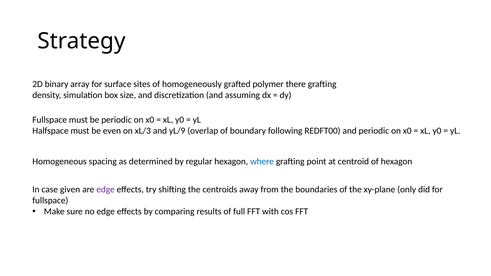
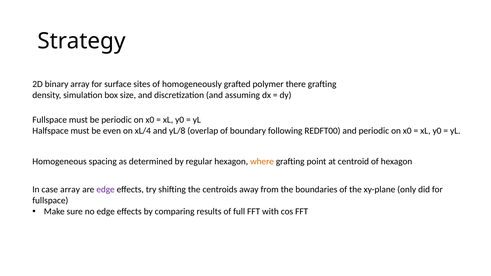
xL/3: xL/3 -> xL/4
yL/9: yL/9 -> yL/8
where colour: blue -> orange
case given: given -> array
